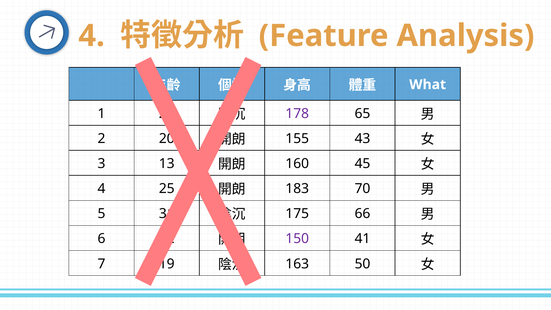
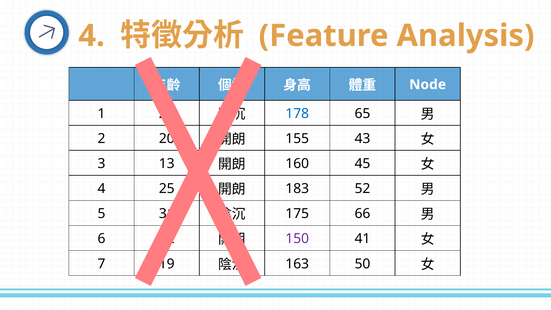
What: What -> Node
178 colour: purple -> blue
70: 70 -> 52
